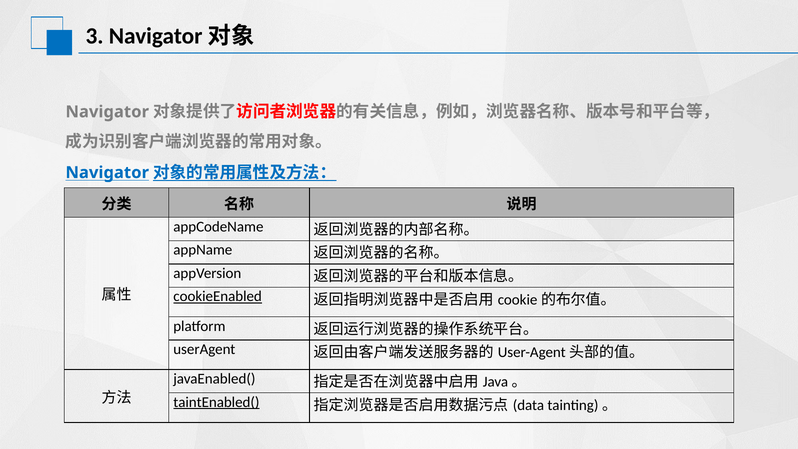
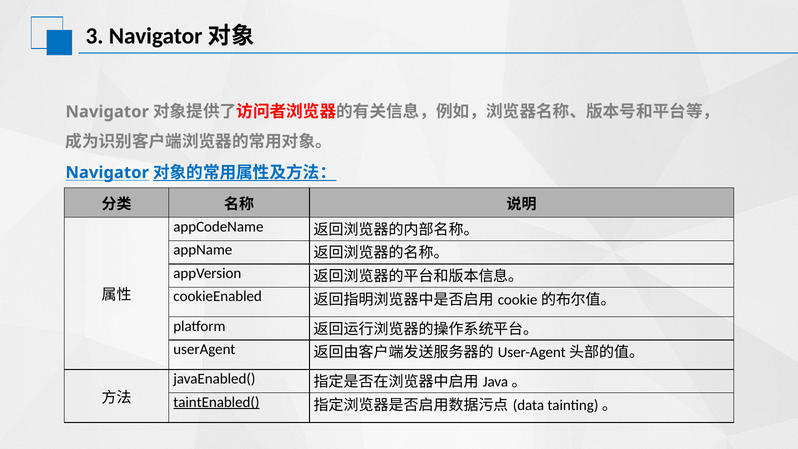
cookieEnabled underline: present -> none
